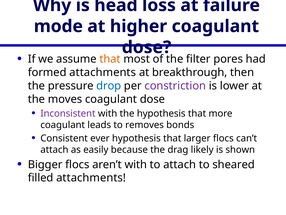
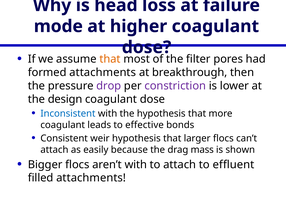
drop colour: blue -> purple
moves: moves -> design
Inconsistent colour: purple -> blue
removes: removes -> effective
ever: ever -> weir
likely: likely -> mass
sheared: sheared -> effluent
